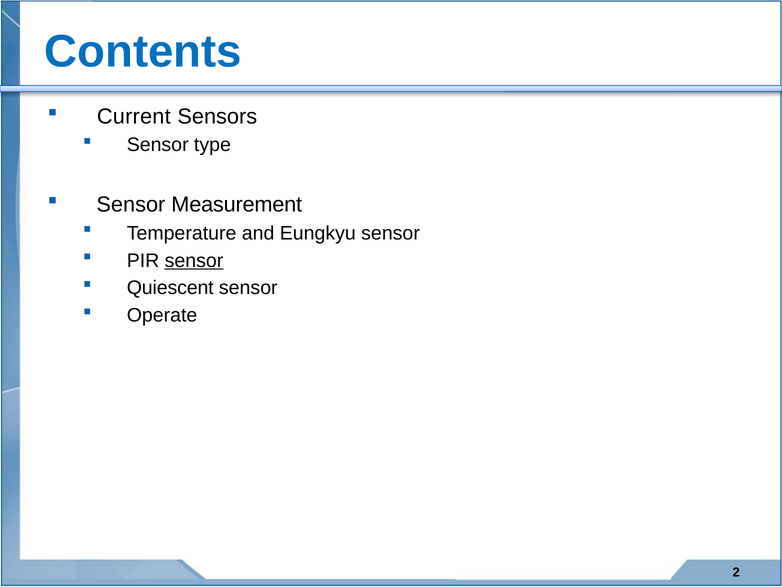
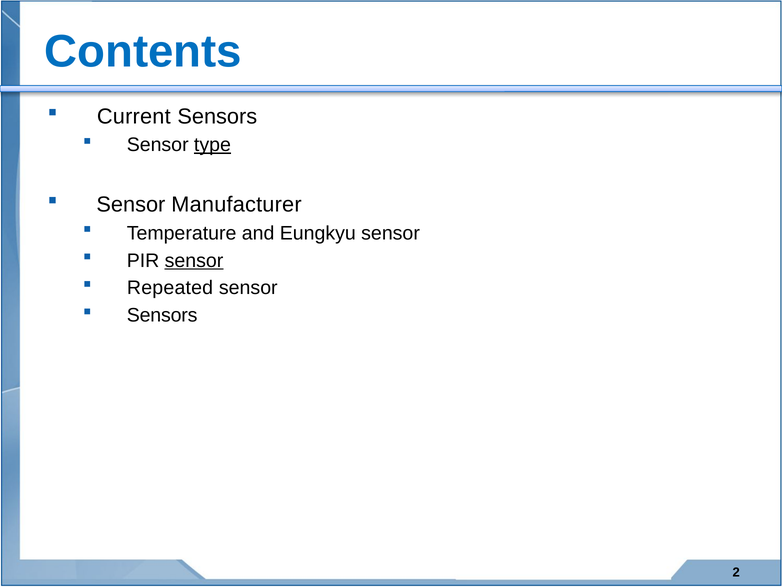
type underline: none -> present
Measurement: Measurement -> Manufacturer
Quiescent: Quiescent -> Repeated
Operate at (162, 315): Operate -> Sensors
